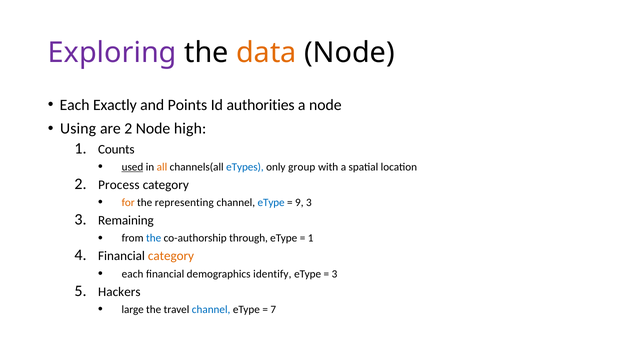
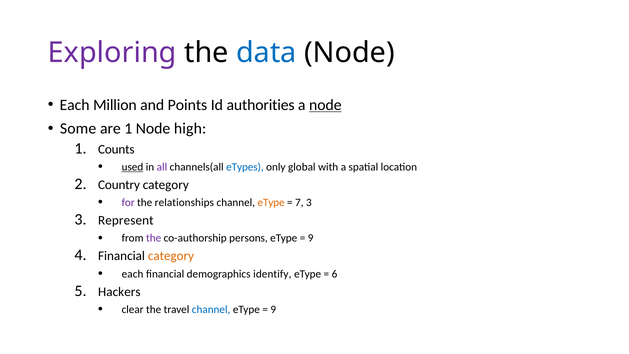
data colour: orange -> blue
Exactly: Exactly -> Million
node at (325, 105) underline: none -> present
Using: Using -> Some
are 2: 2 -> 1
all colour: orange -> purple
group: group -> global
Process: Process -> Country
for colour: orange -> purple
representing: representing -> relationships
eType at (271, 202) colour: blue -> orange
9: 9 -> 7
Remaining: Remaining -> Represent
the at (154, 238) colour: blue -> purple
through: through -> persons
1 at (311, 238): 1 -> 9
3 at (335, 274): 3 -> 6
large: large -> clear
7 at (273, 309): 7 -> 9
